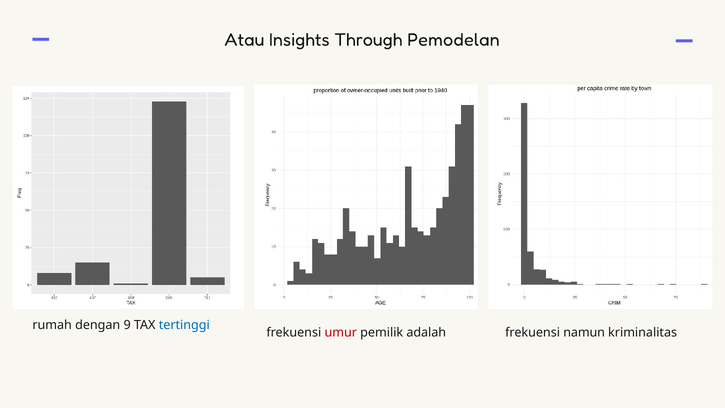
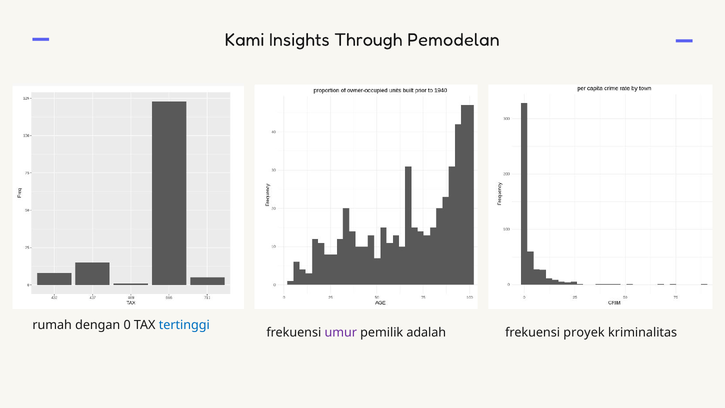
Atau: Atau -> Kami
9: 9 -> 0
umur colour: red -> purple
namun: namun -> proyek
